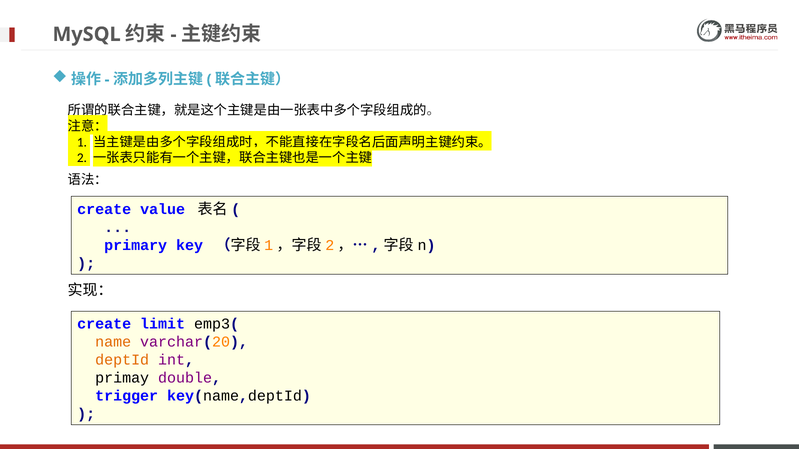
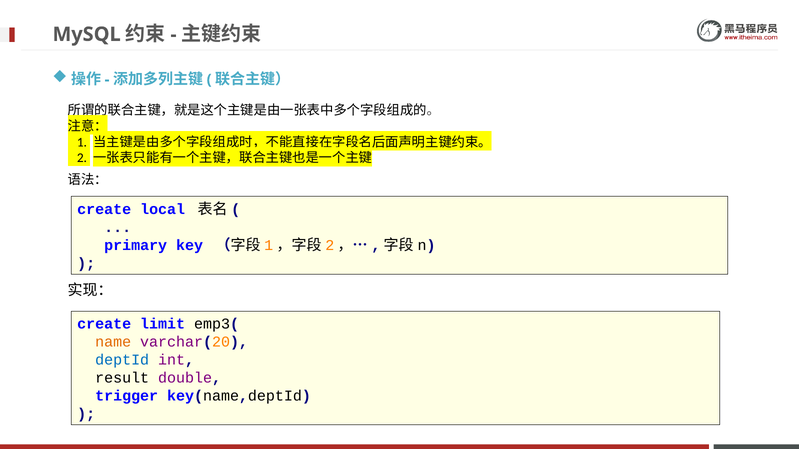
value: value -> local
deptId colour: orange -> blue
primay: primay -> result
